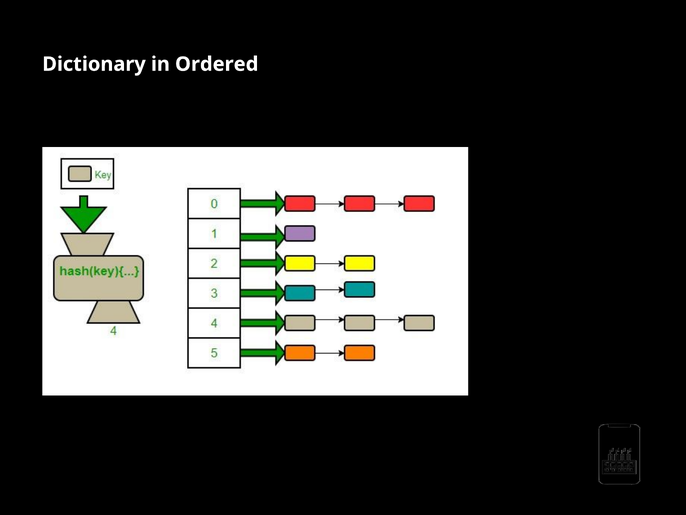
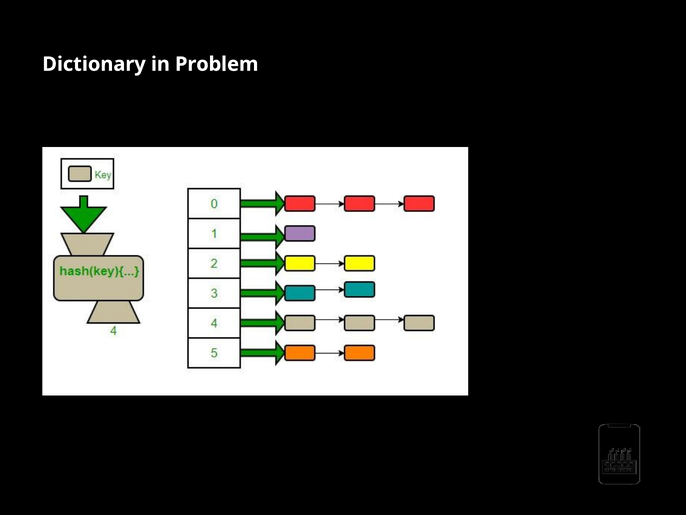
Ordered: Ordered -> Problem
